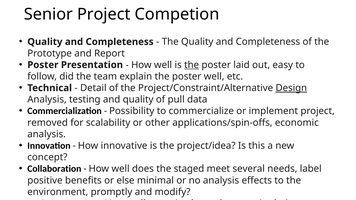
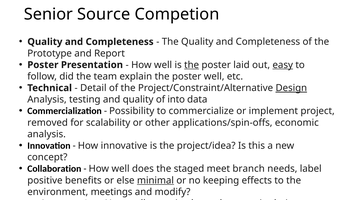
Senior Project: Project -> Source
easy underline: none -> present
pull: pull -> into
several: several -> branch
minimal underline: none -> present
no analysis: analysis -> keeping
promptly: promptly -> meetings
